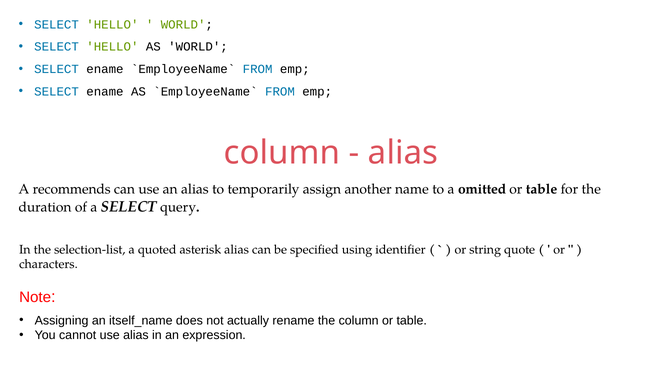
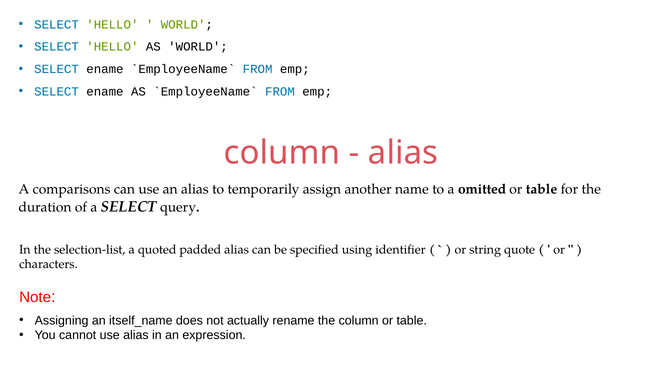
recommends: recommends -> comparisons
asterisk: asterisk -> padded
